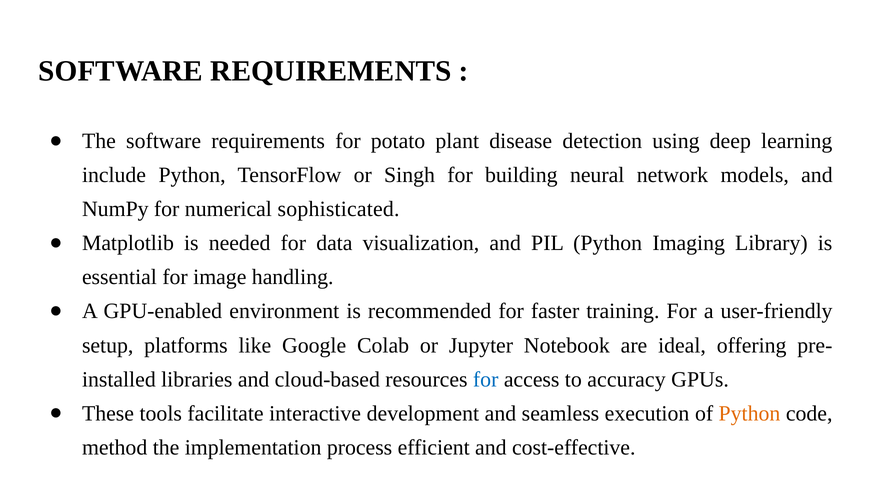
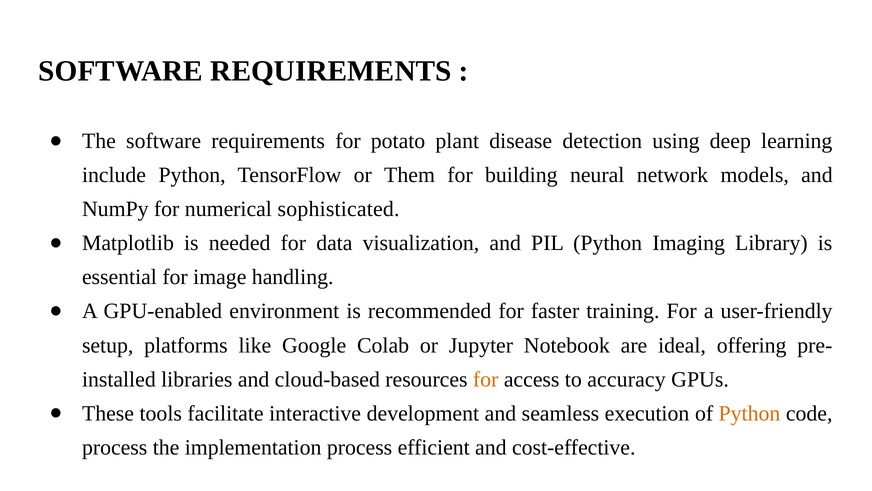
Singh: Singh -> Them
for at (486, 379) colour: blue -> orange
method at (115, 447): method -> process
